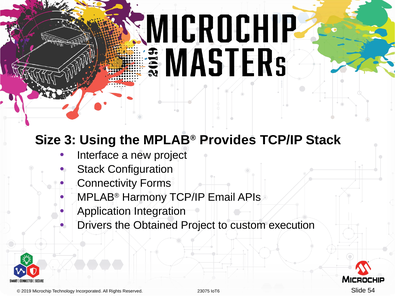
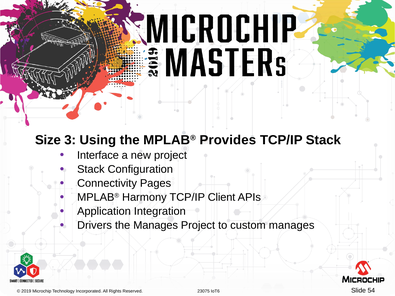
Forms: Forms -> Pages
Email: Email -> Client
the Obtained: Obtained -> Manages
custom execution: execution -> manages
